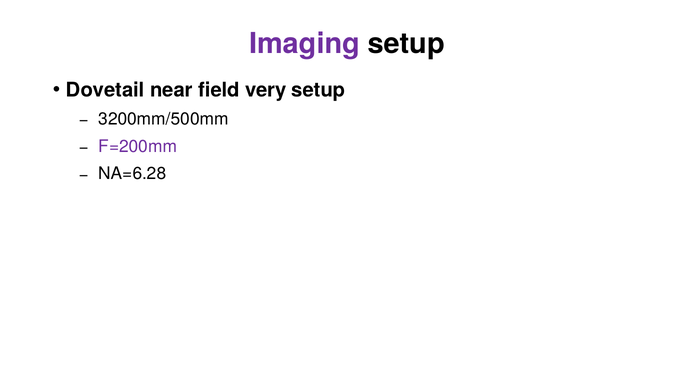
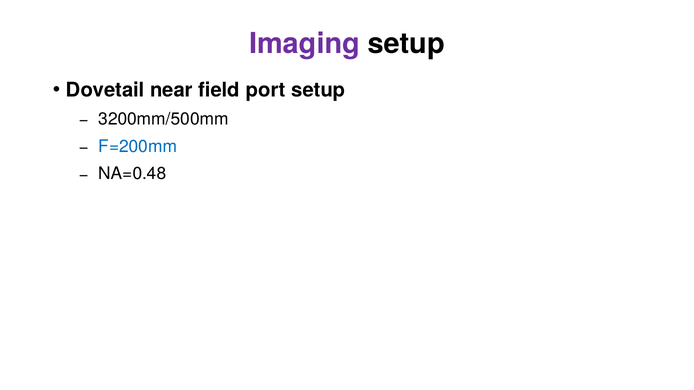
very: very -> port
F=200mm colour: purple -> blue
NA=6.28: NA=6.28 -> NA=0.48
